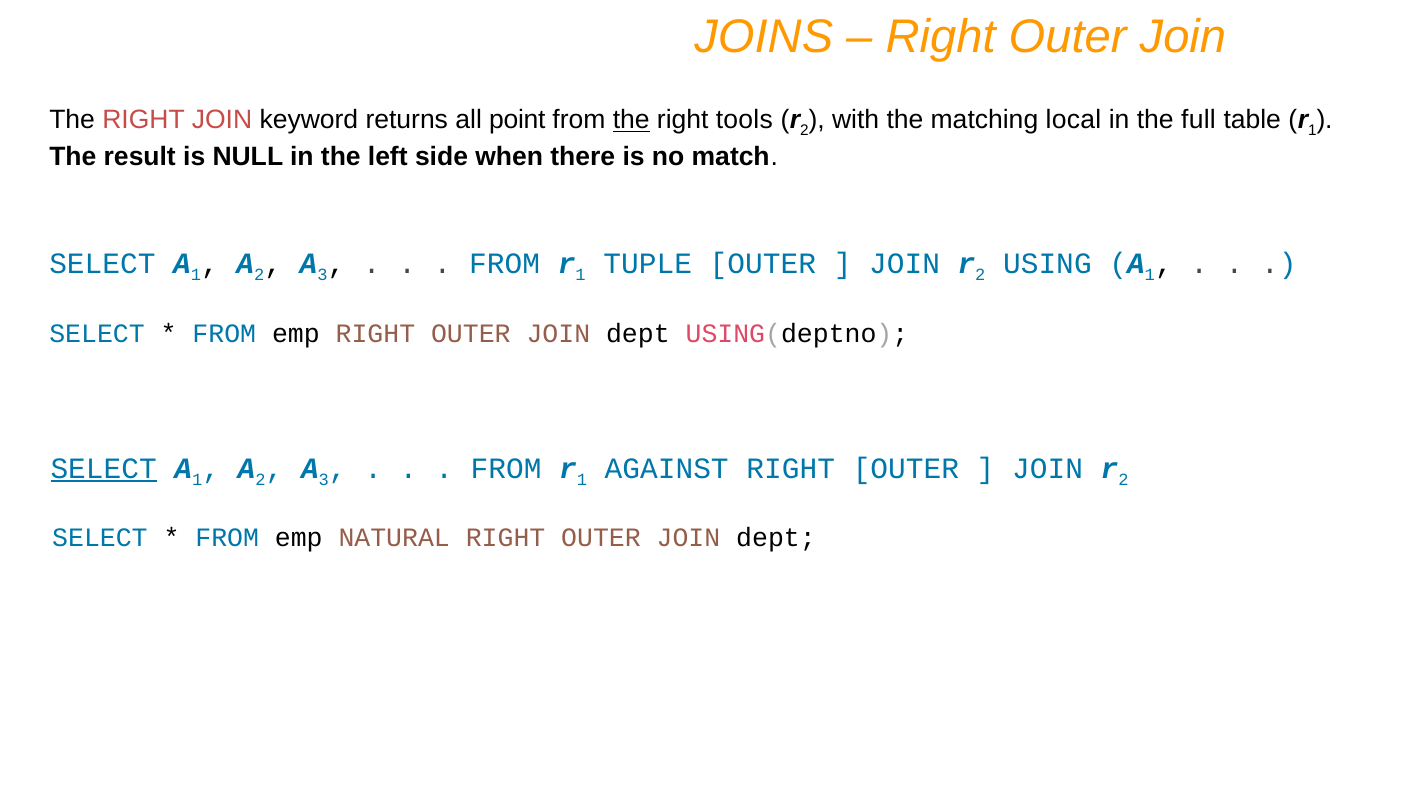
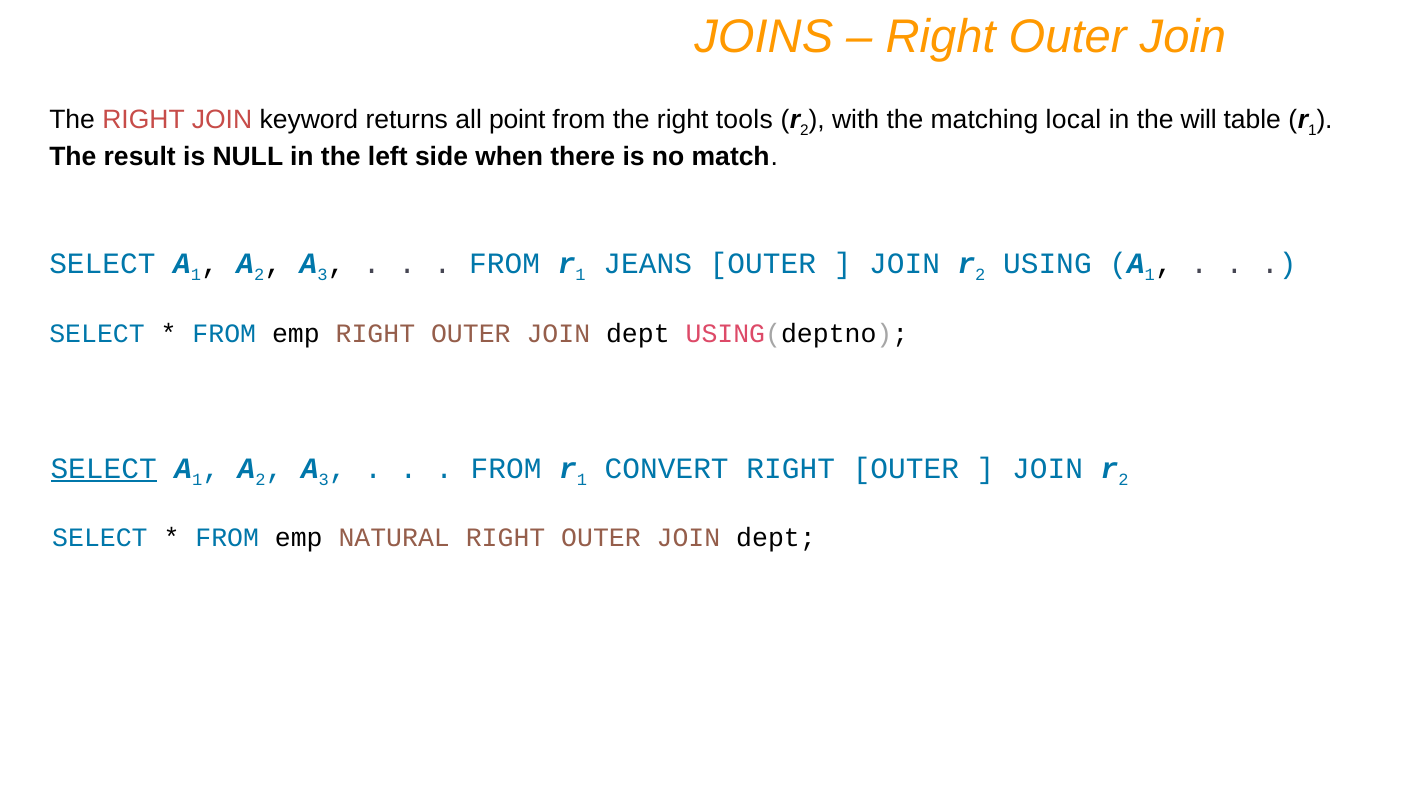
the at (631, 120) underline: present -> none
full: full -> will
TUPLE: TUPLE -> JEANS
AGAINST: AGAINST -> CONVERT
